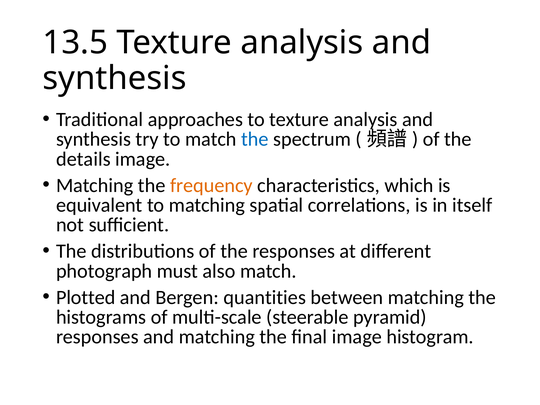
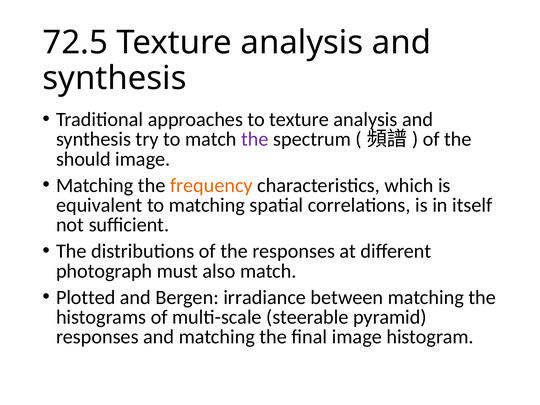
13.5: 13.5 -> 72.5
the at (255, 139) colour: blue -> purple
details: details -> should
quantities: quantities -> irradiance
